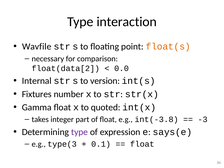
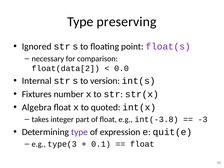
interaction: interaction -> preserving
Wavfile: Wavfile -> Ignored
float(s colour: orange -> purple
Gamma: Gamma -> Algebra
says(e: says(e -> quit(e
